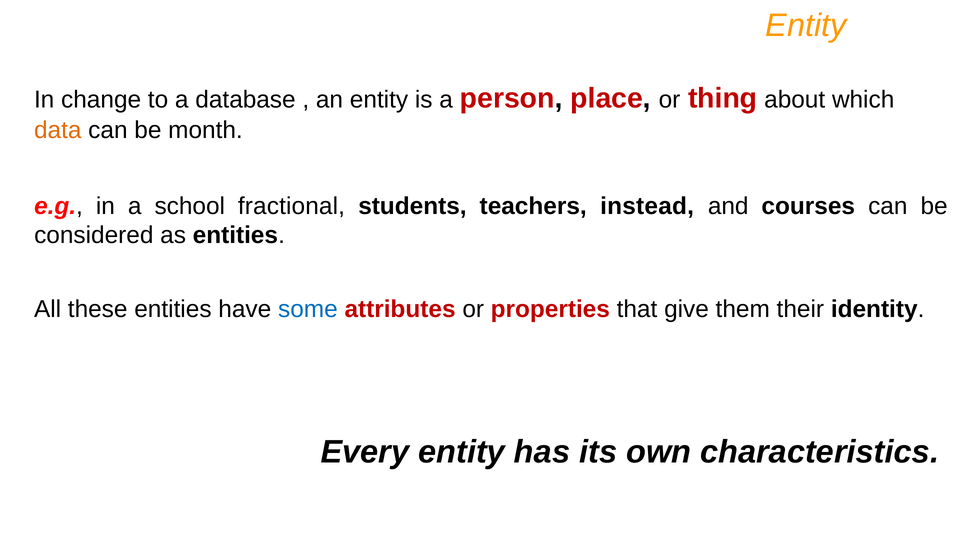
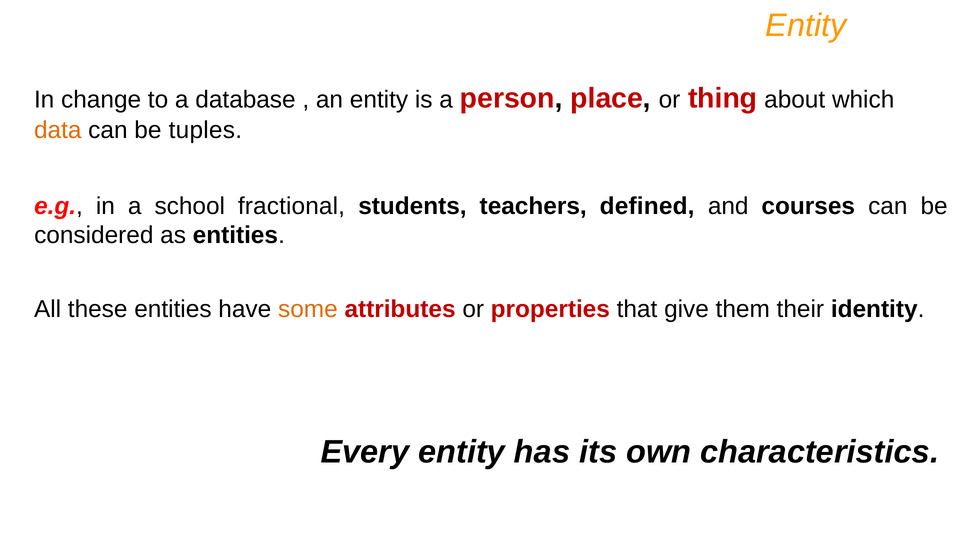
month: month -> tuples
instead: instead -> defined
some colour: blue -> orange
